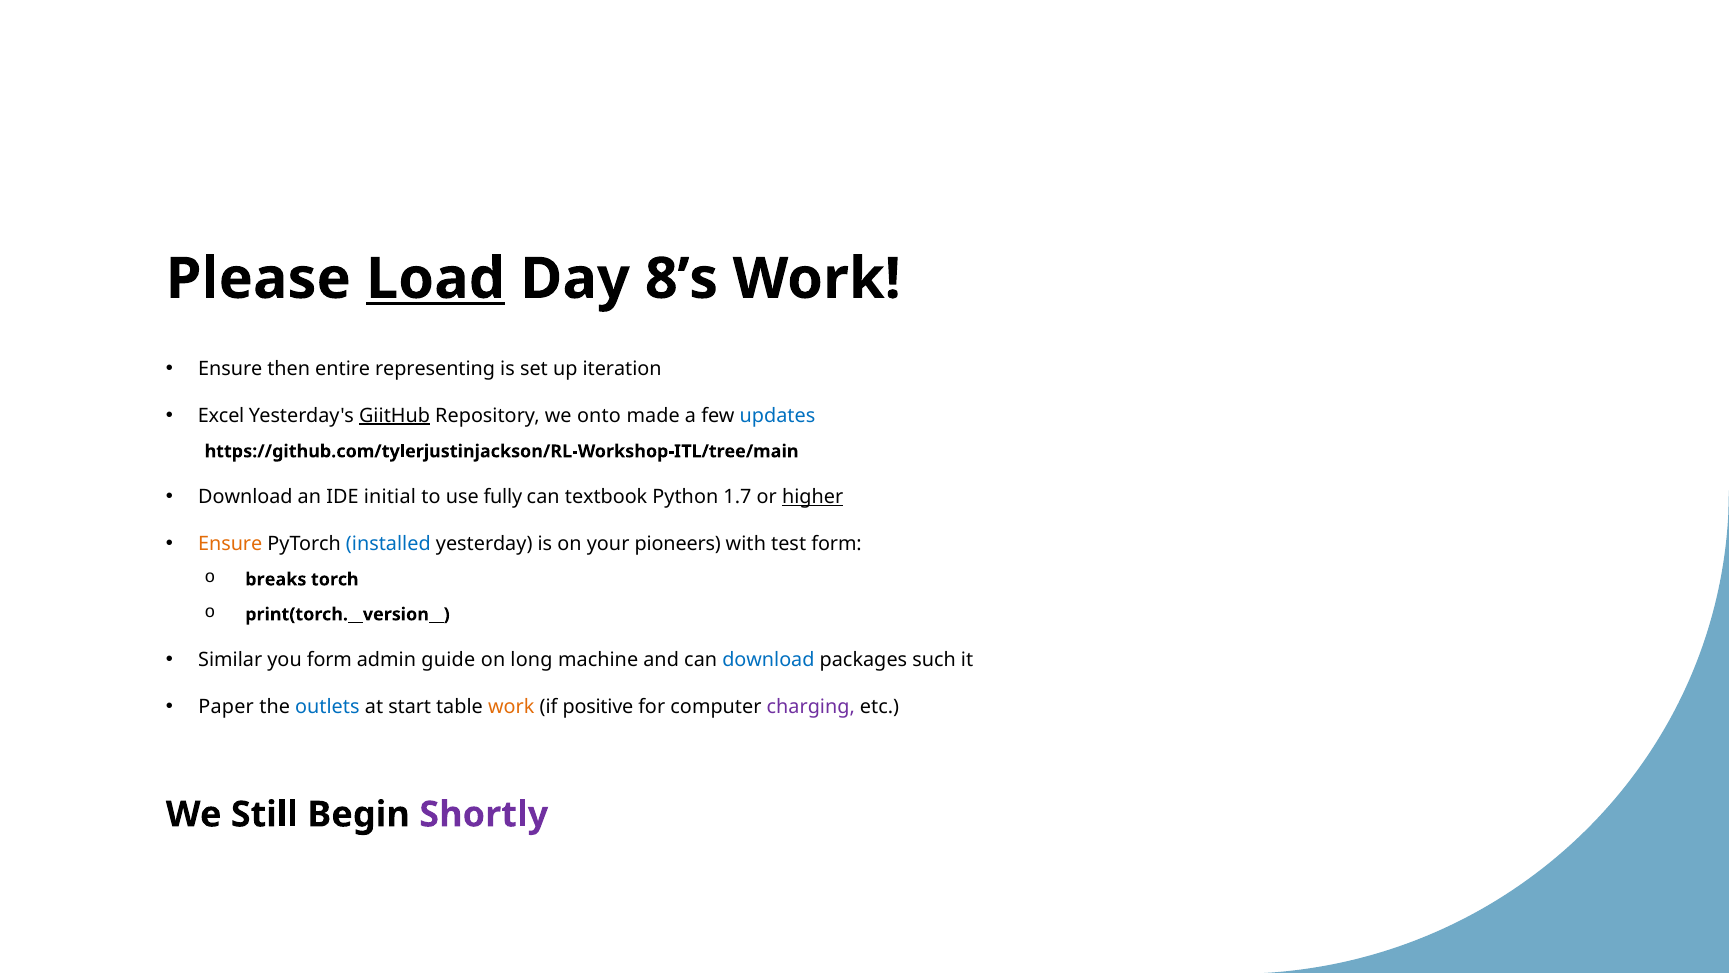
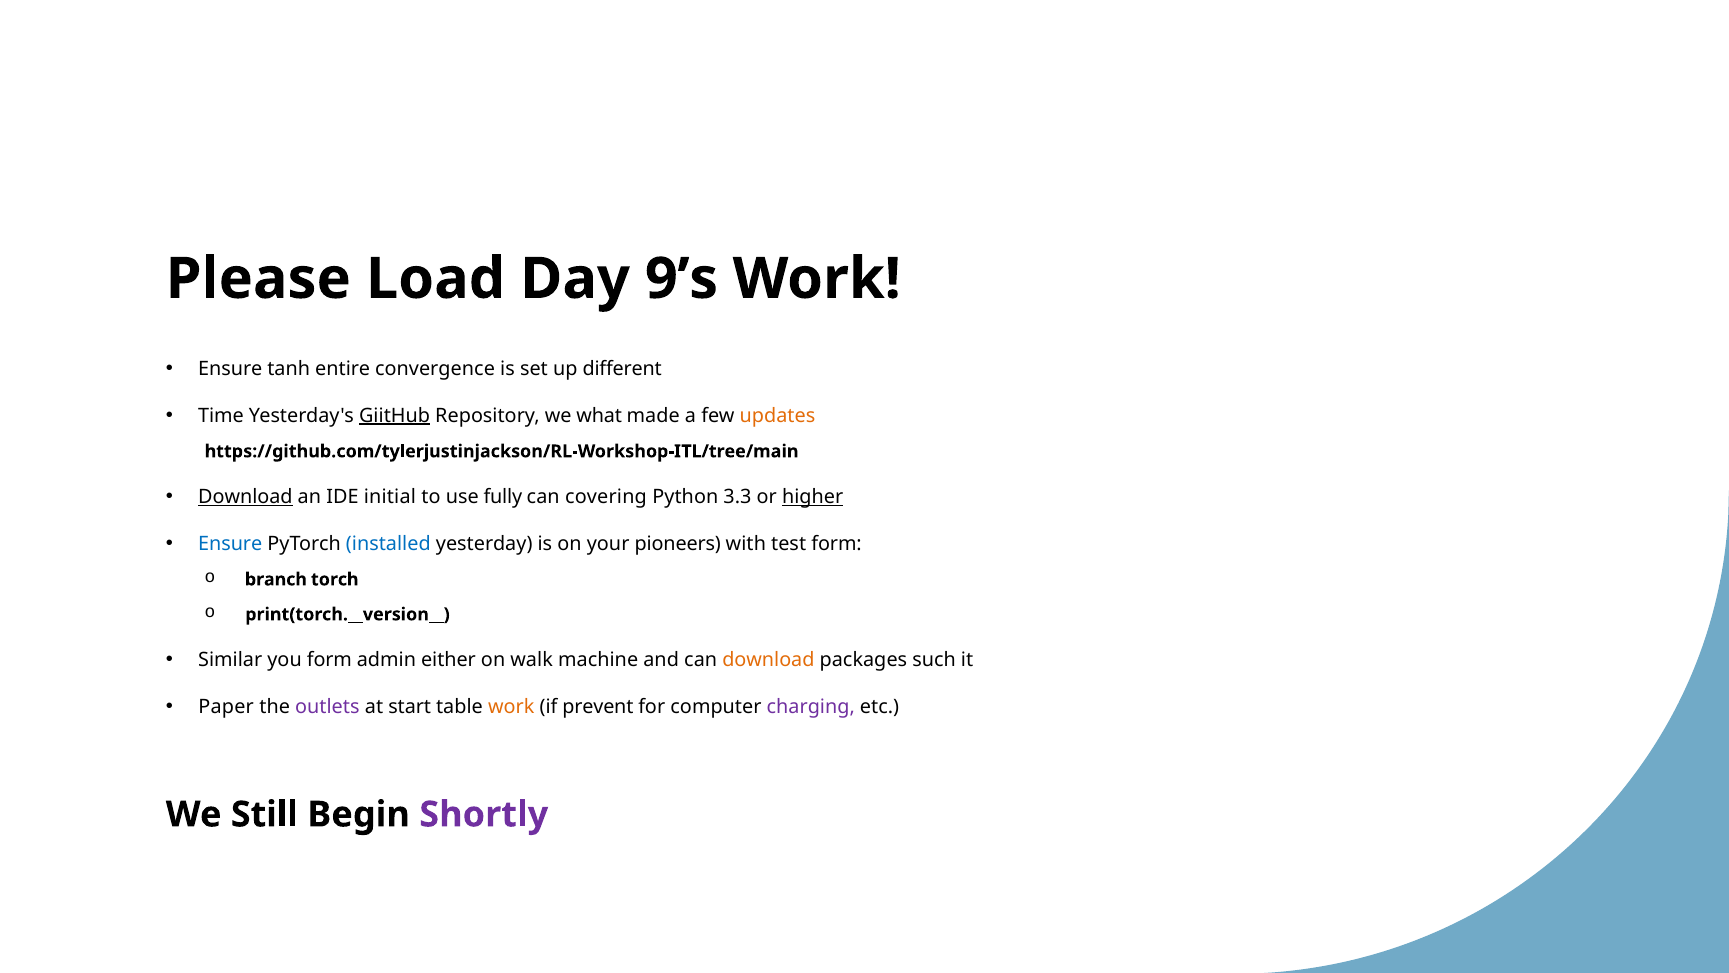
Load underline: present -> none
8’s: 8’s -> 9’s
then: then -> tanh
representing: representing -> convergence
iteration: iteration -> different
Excel: Excel -> Time
onto: onto -> what
updates colour: blue -> orange
Download at (245, 497) underline: none -> present
textbook: textbook -> covering
1.7: 1.7 -> 3.3
Ensure at (230, 543) colour: orange -> blue
breaks: breaks -> branch
guide: guide -> either
long: long -> walk
download at (768, 660) colour: blue -> orange
outlets colour: blue -> purple
positive: positive -> prevent
